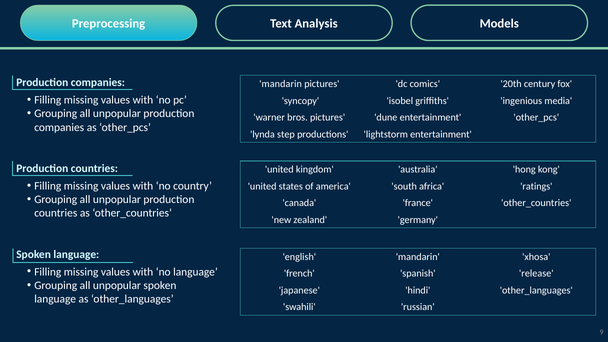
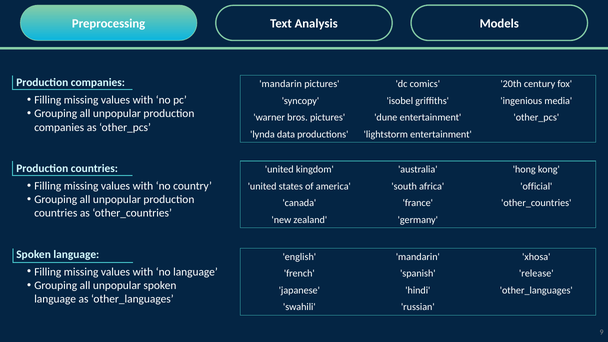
step: step -> data
ratings: ratings -> official
